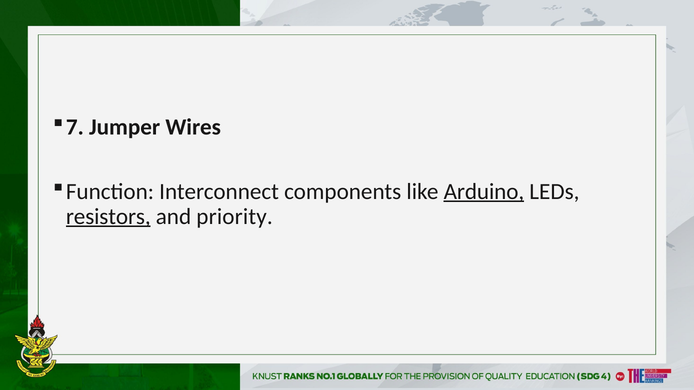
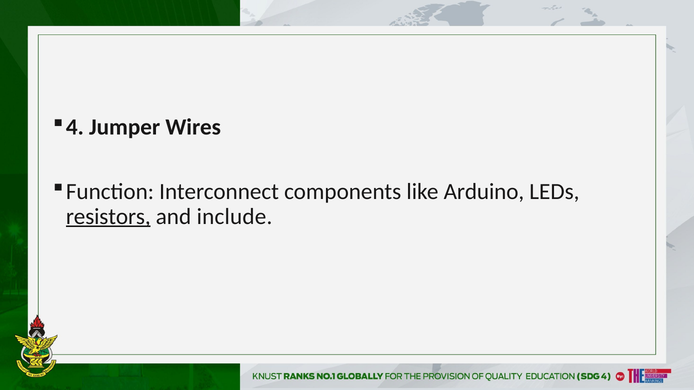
7: 7 -> 4
Arduino underline: present -> none
priority: priority -> include
